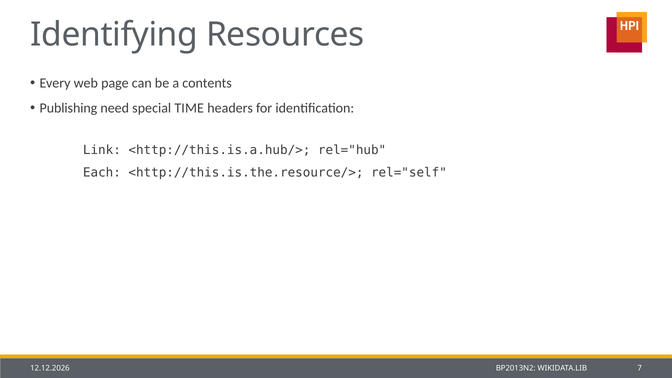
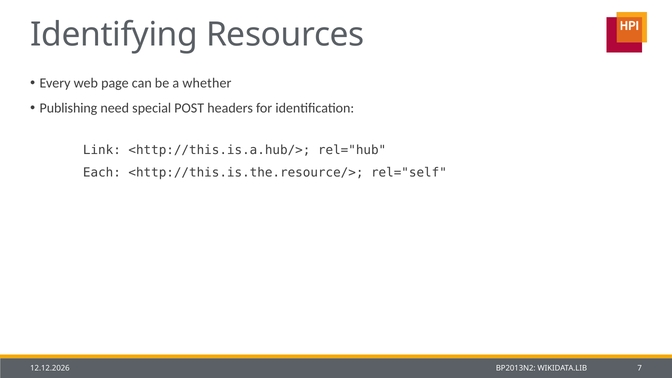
contents: contents -> whether
TIME: TIME -> POST
